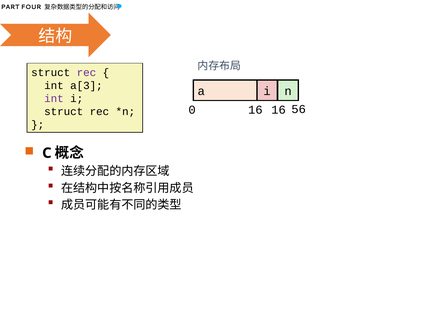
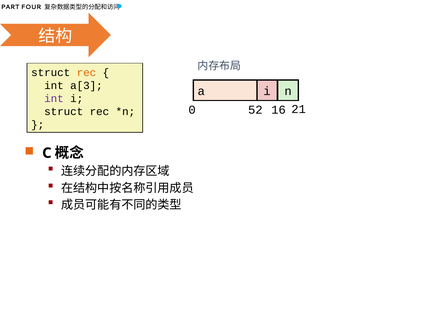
rec at (86, 72) colour: purple -> orange
0 16: 16 -> 52
56: 56 -> 21
